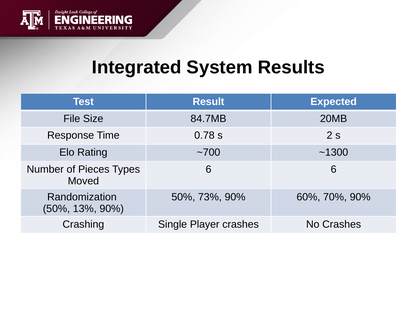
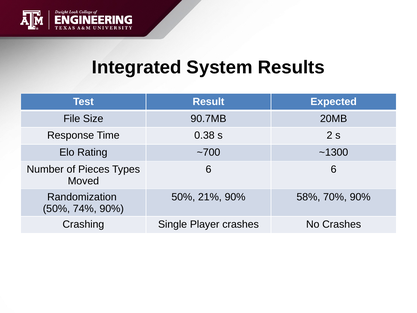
84.7MB: 84.7MB -> 90.7MB
0.78: 0.78 -> 0.38
73%: 73% -> 21%
60%: 60% -> 58%
13%: 13% -> 74%
